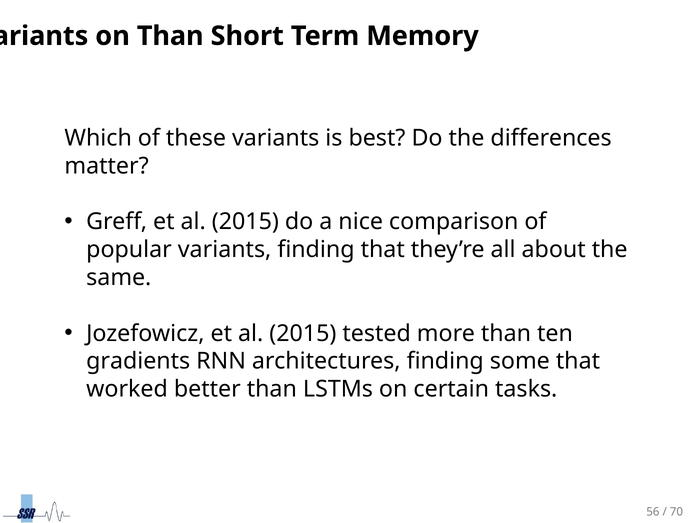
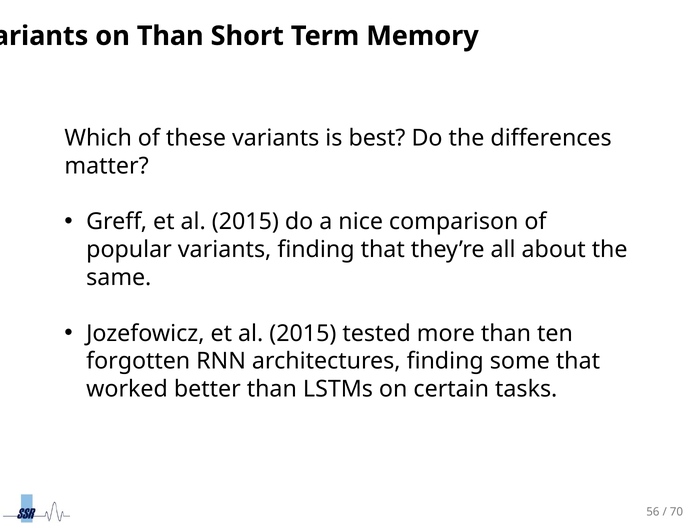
gradients: gradients -> forgotten
